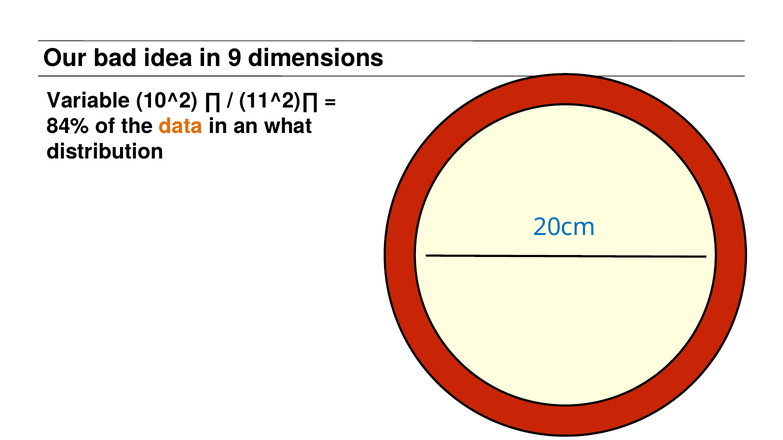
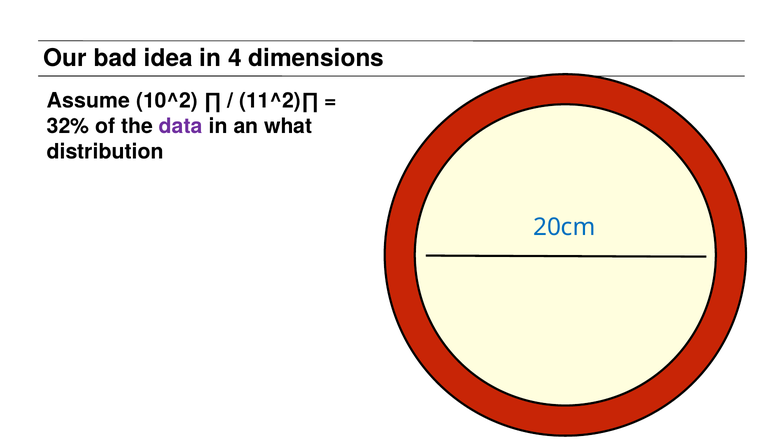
9: 9 -> 4
Variable: Variable -> Assume
84%: 84% -> 32%
data colour: orange -> purple
